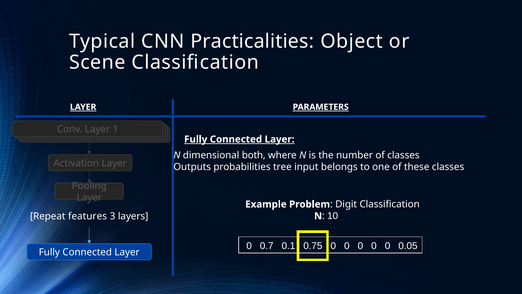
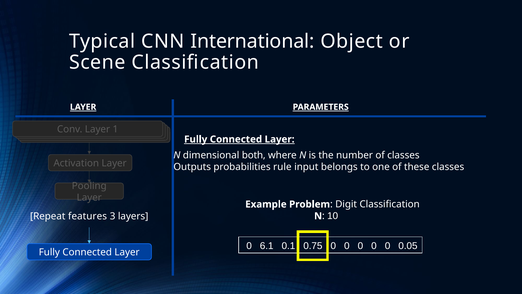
Practicalities: Practicalities -> International
tree: tree -> rule
0.7: 0.7 -> 6.1
